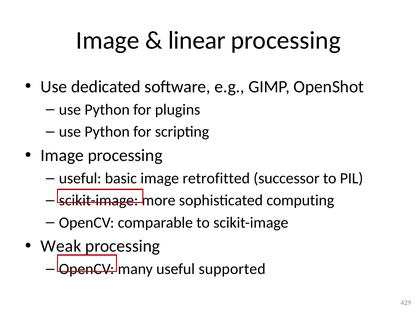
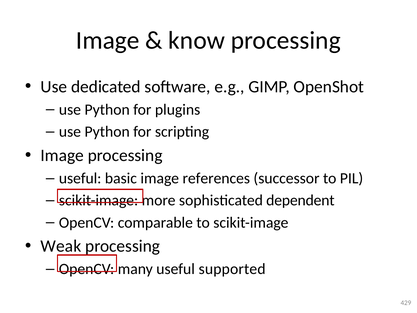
linear: linear -> know
retrofitted: retrofitted -> references
computing: computing -> dependent
